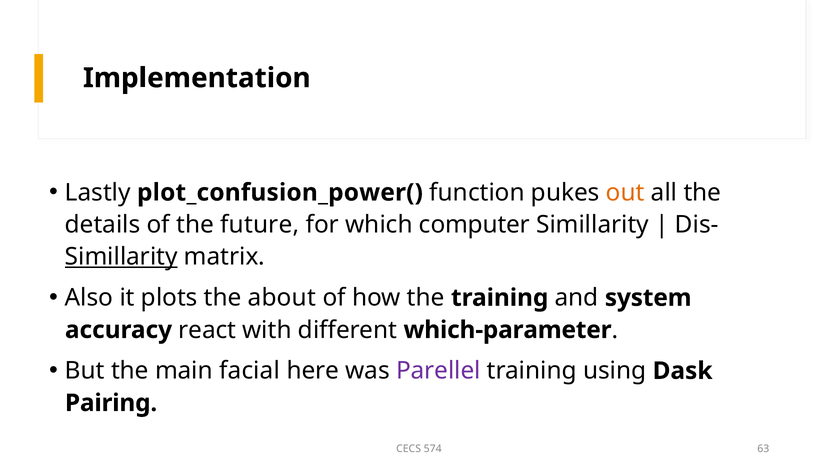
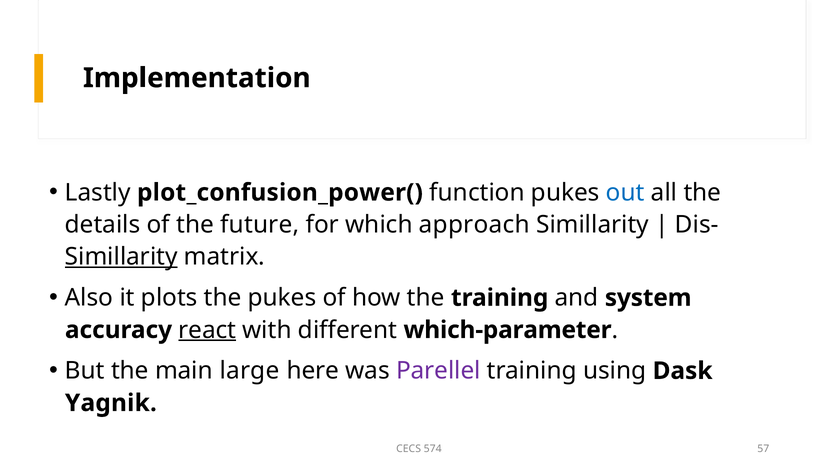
out colour: orange -> blue
computer: computer -> approach
the about: about -> pukes
react underline: none -> present
facial: facial -> large
Pairing: Pairing -> Yagnik
63: 63 -> 57
